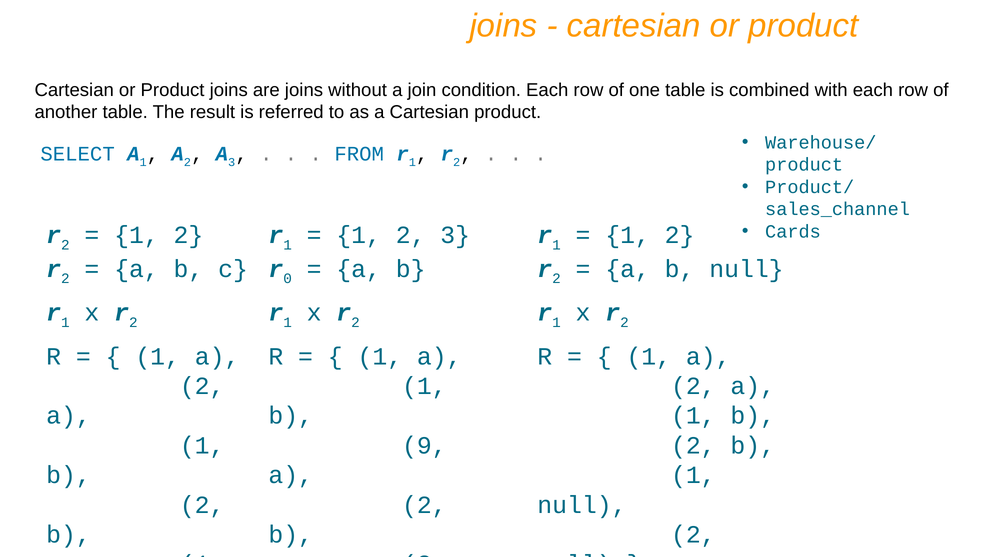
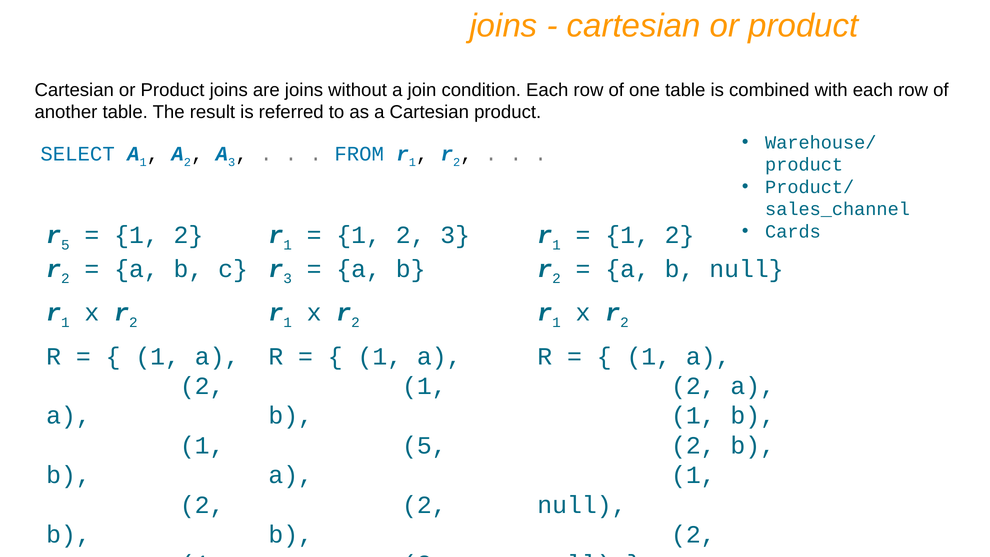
2 at (65, 245): 2 -> 5
r 0: 0 -> 3
9 at (424, 445): 9 -> 5
